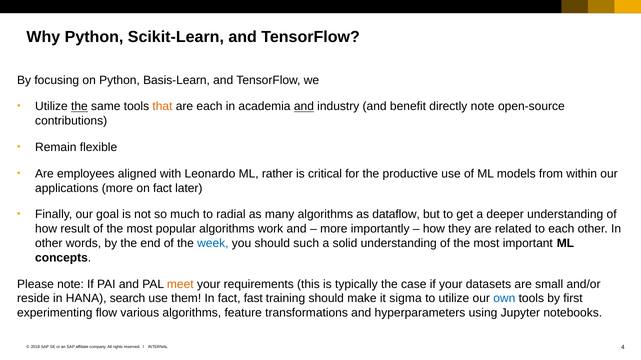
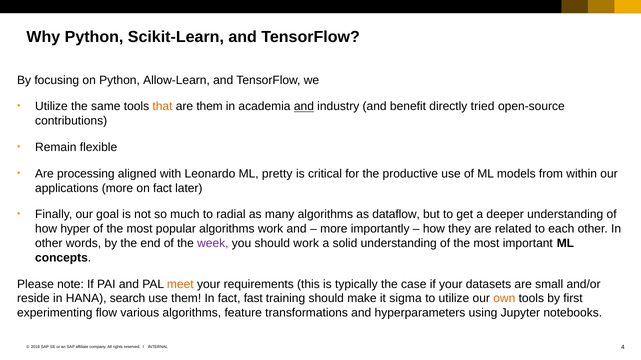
Basis-Learn: Basis-Learn -> Allow-Learn
the at (79, 107) underline: present -> none
are each: each -> them
directly note: note -> tried
employees: employees -> processing
rather: rather -> pretty
result: result -> hyper
week colour: blue -> purple
should such: such -> work
own colour: blue -> orange
